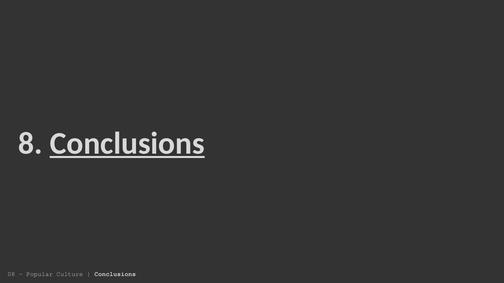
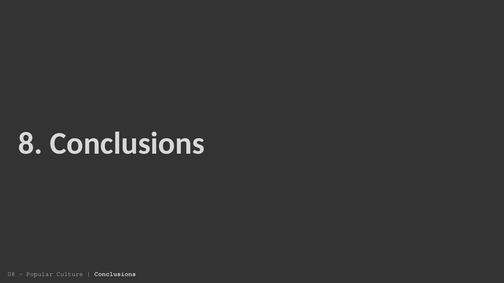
Conclusions at (127, 144) underline: present -> none
